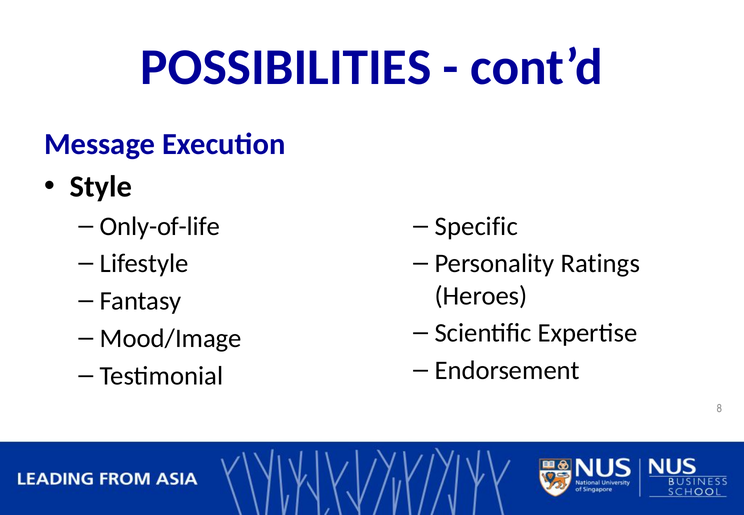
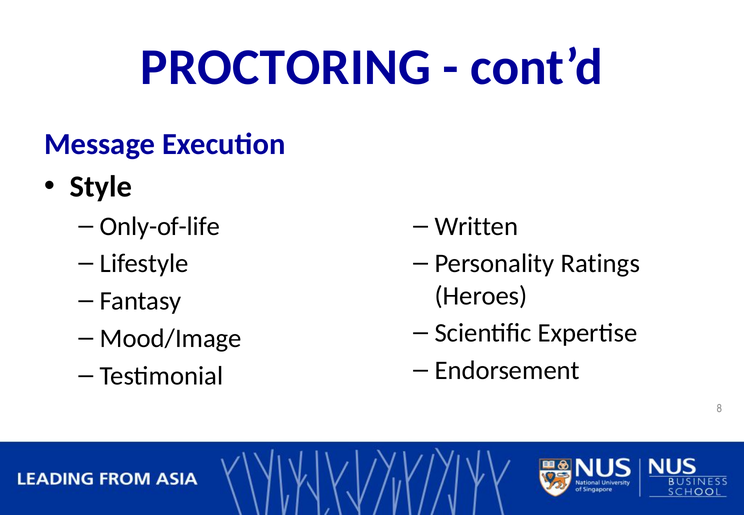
POSSIBILITIES: POSSIBILITIES -> PROCTORING
Specific: Specific -> Written
